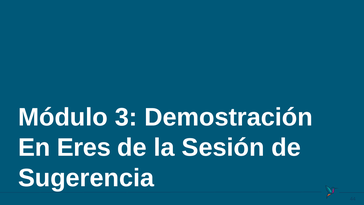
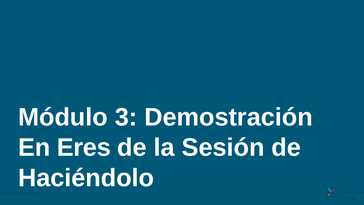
Sugerencia: Sugerencia -> Haciéndolo
